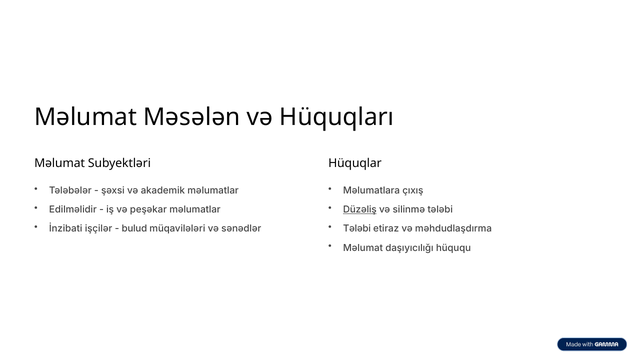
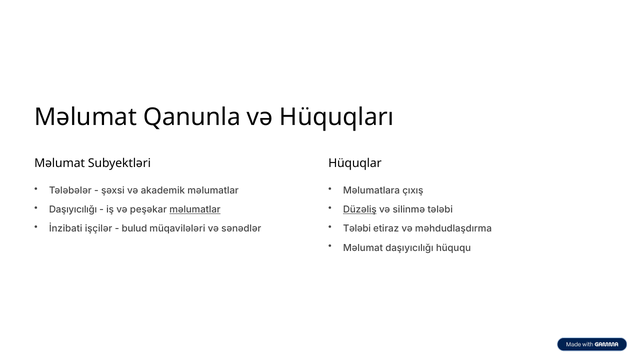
Məsələn: Məsələn -> Qanunla
Edilməlidir at (73, 209): Edilməlidir -> Daşıyıcılığı
məlumatlar at (195, 209) underline: none -> present
